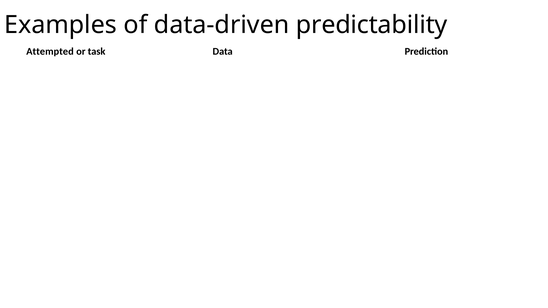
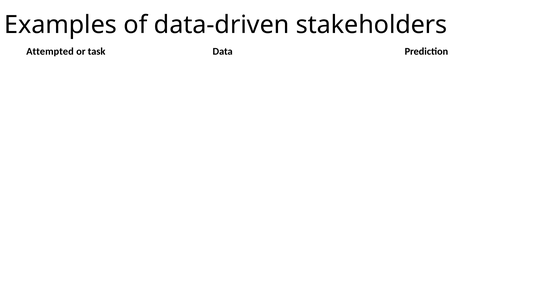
predictability: predictability -> stakeholders
